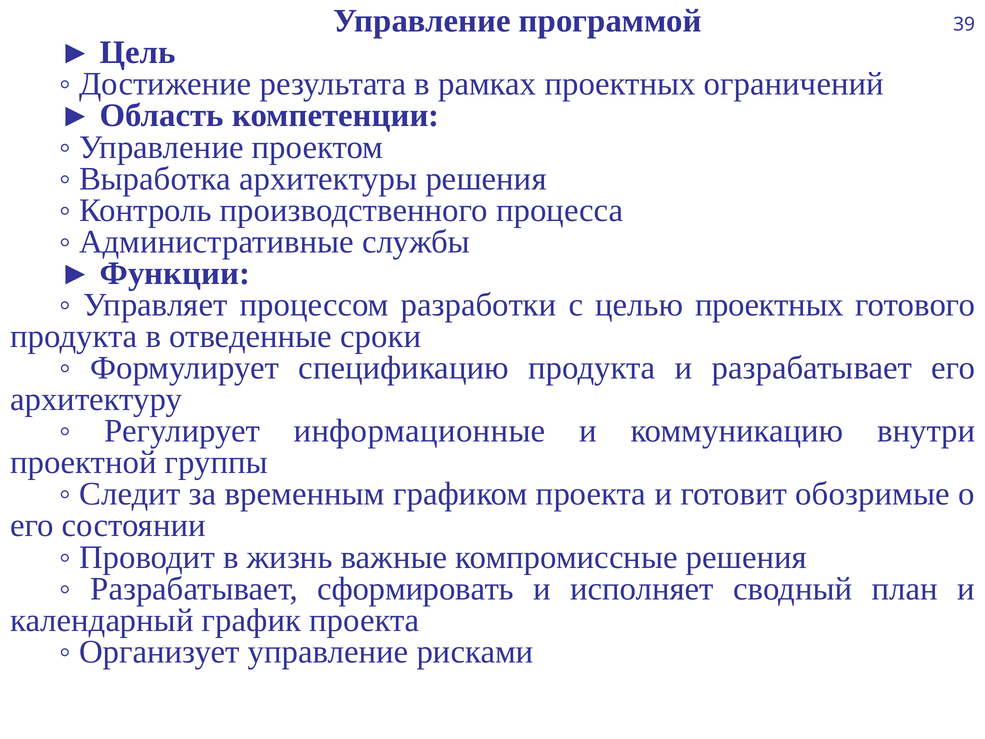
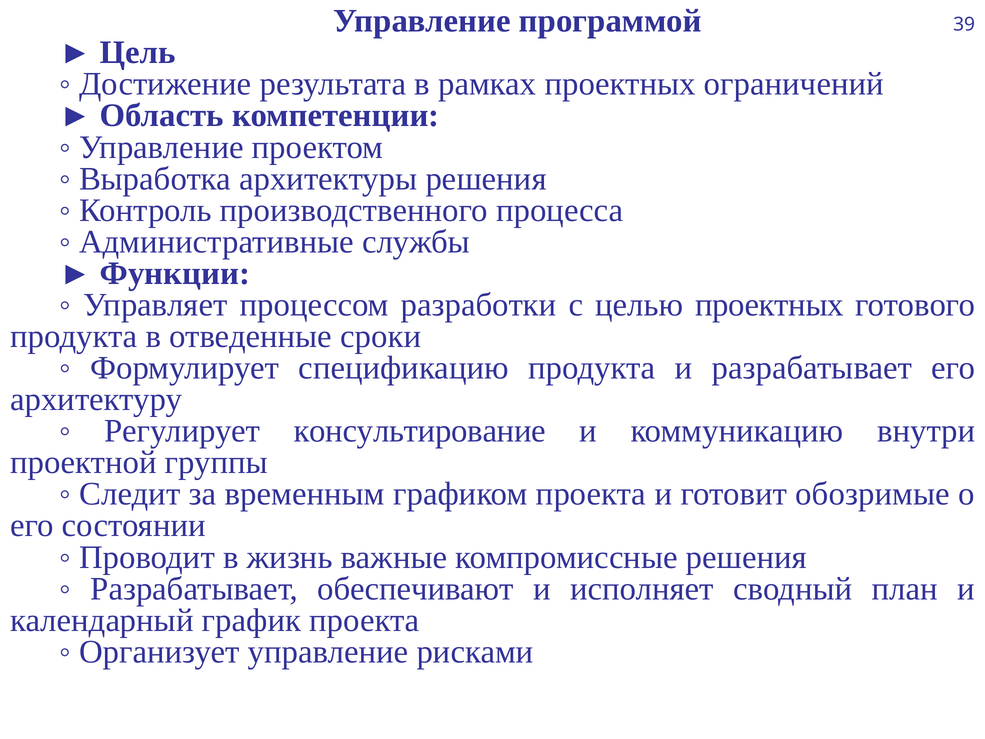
информационные: информационные -> консультирование
сформировать: сформировать -> обеспечивают
